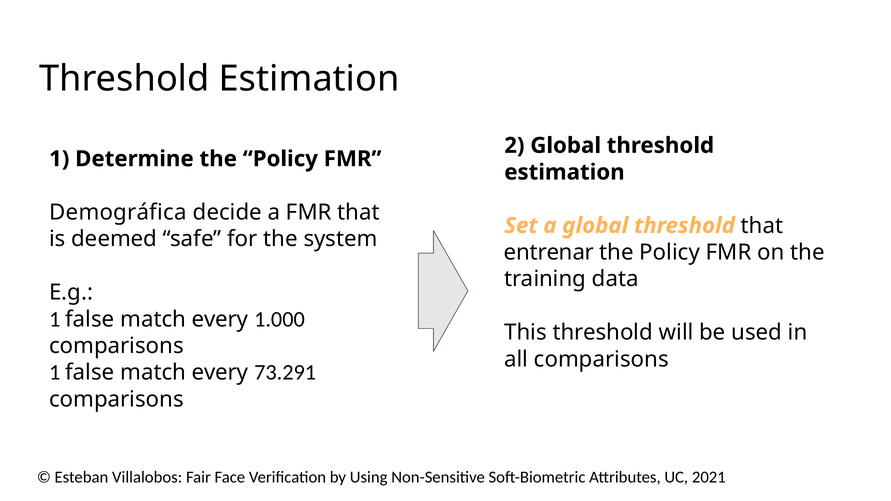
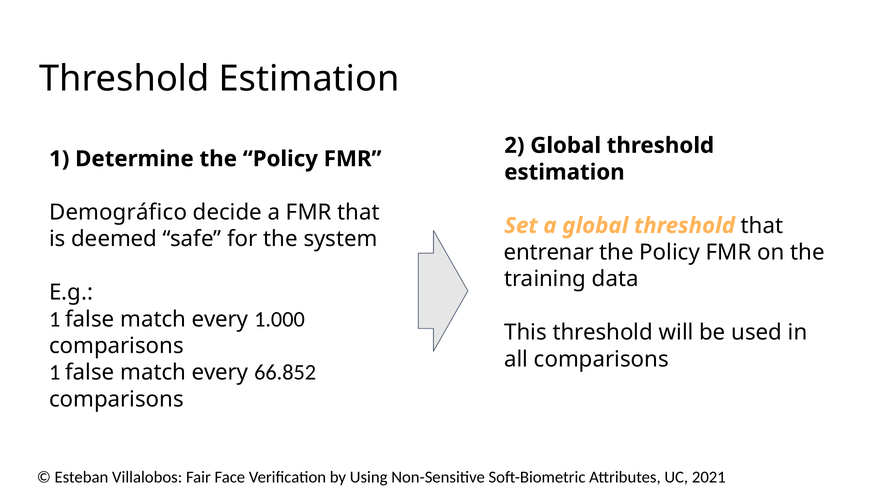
Demográfica: Demográfica -> Demográfico
73.291: 73.291 -> 66.852
